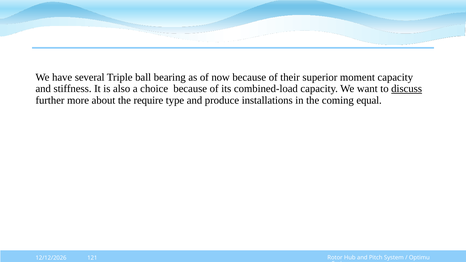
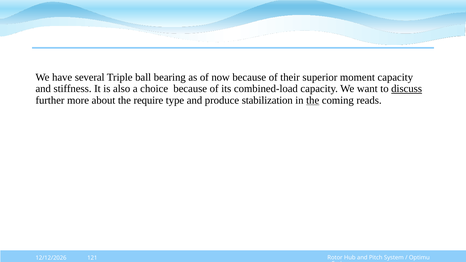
installations: installations -> stabilization
the at (313, 100) underline: none -> present
equal: equal -> reads
